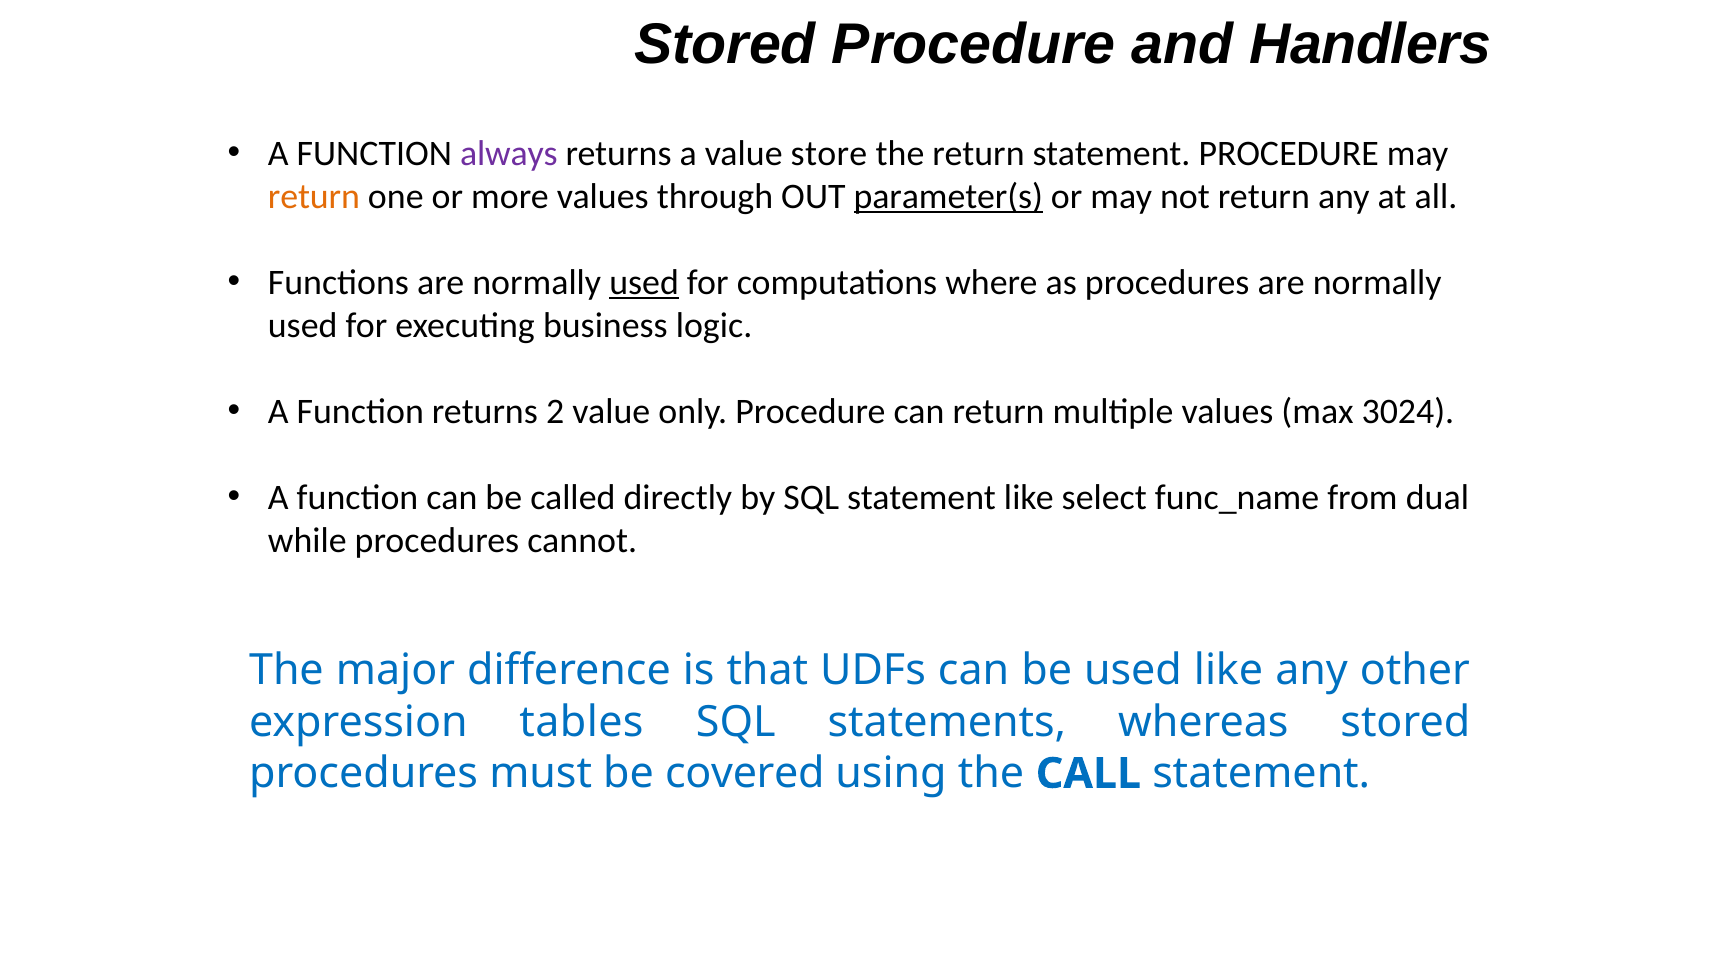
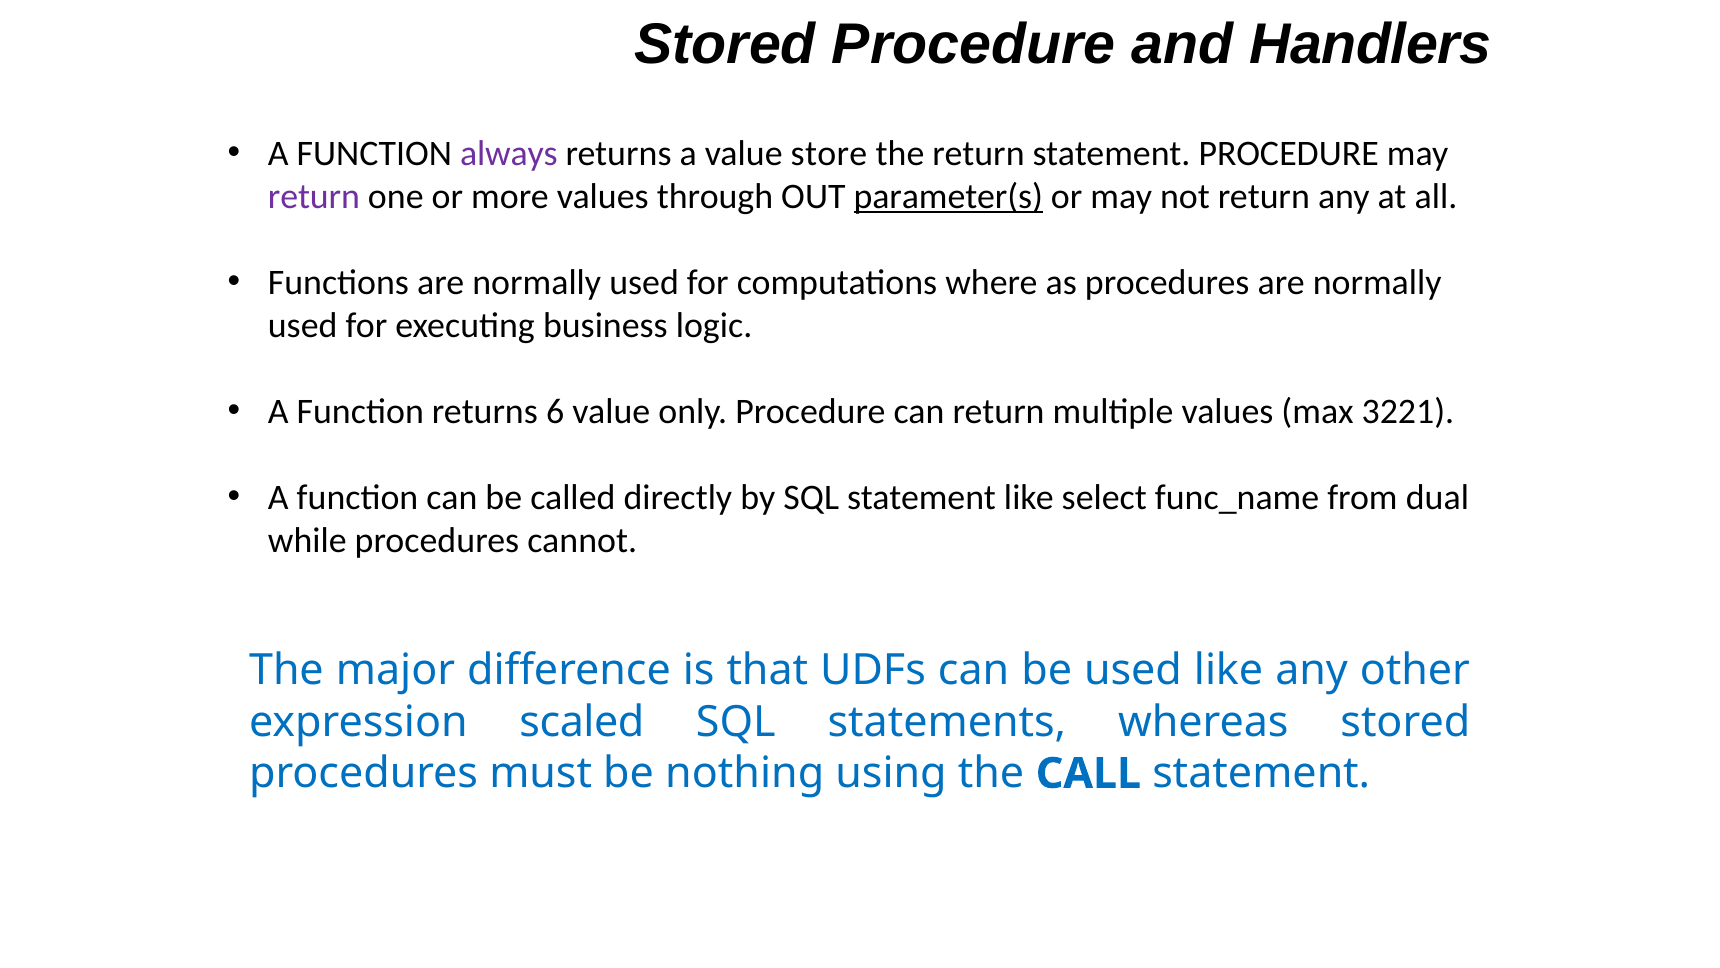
return at (314, 196) colour: orange -> purple
used at (644, 282) underline: present -> none
2: 2 -> 6
3024: 3024 -> 3221
tables: tables -> scaled
covered: covered -> nothing
